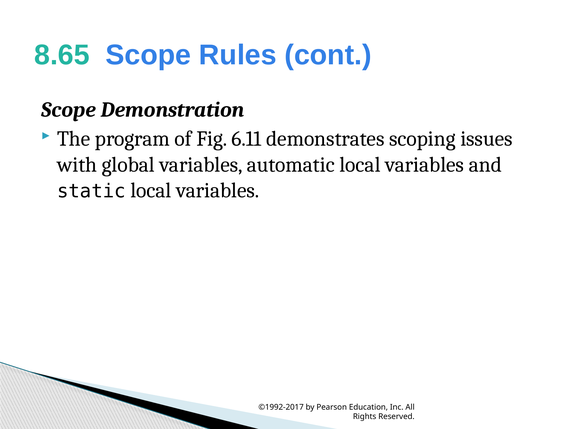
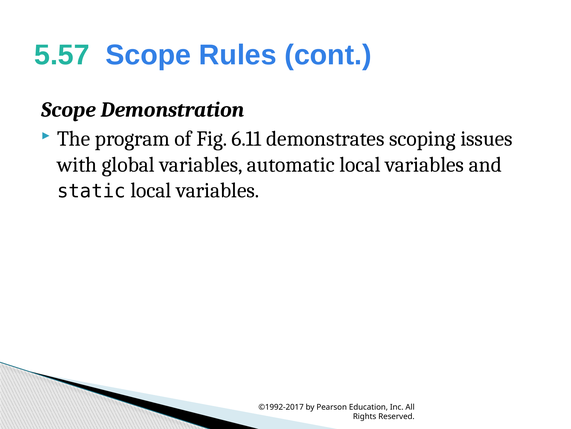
8.65: 8.65 -> 5.57
